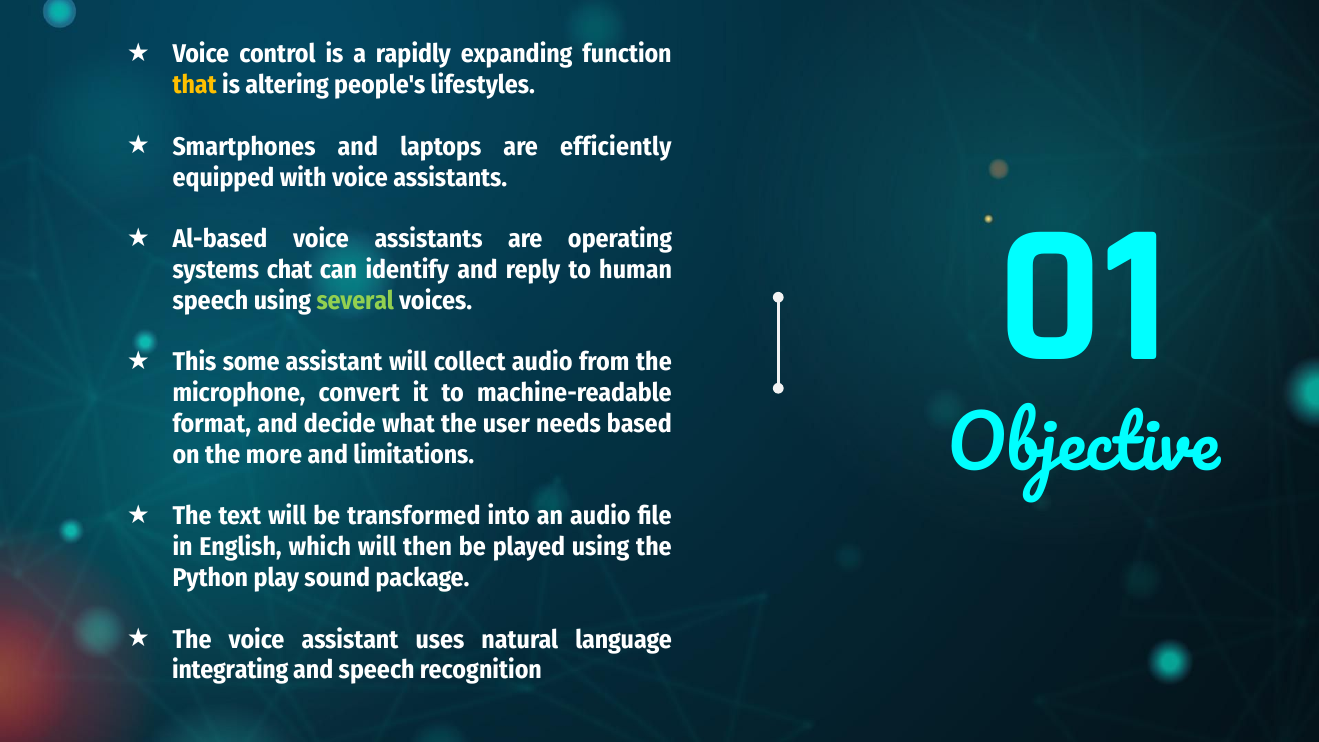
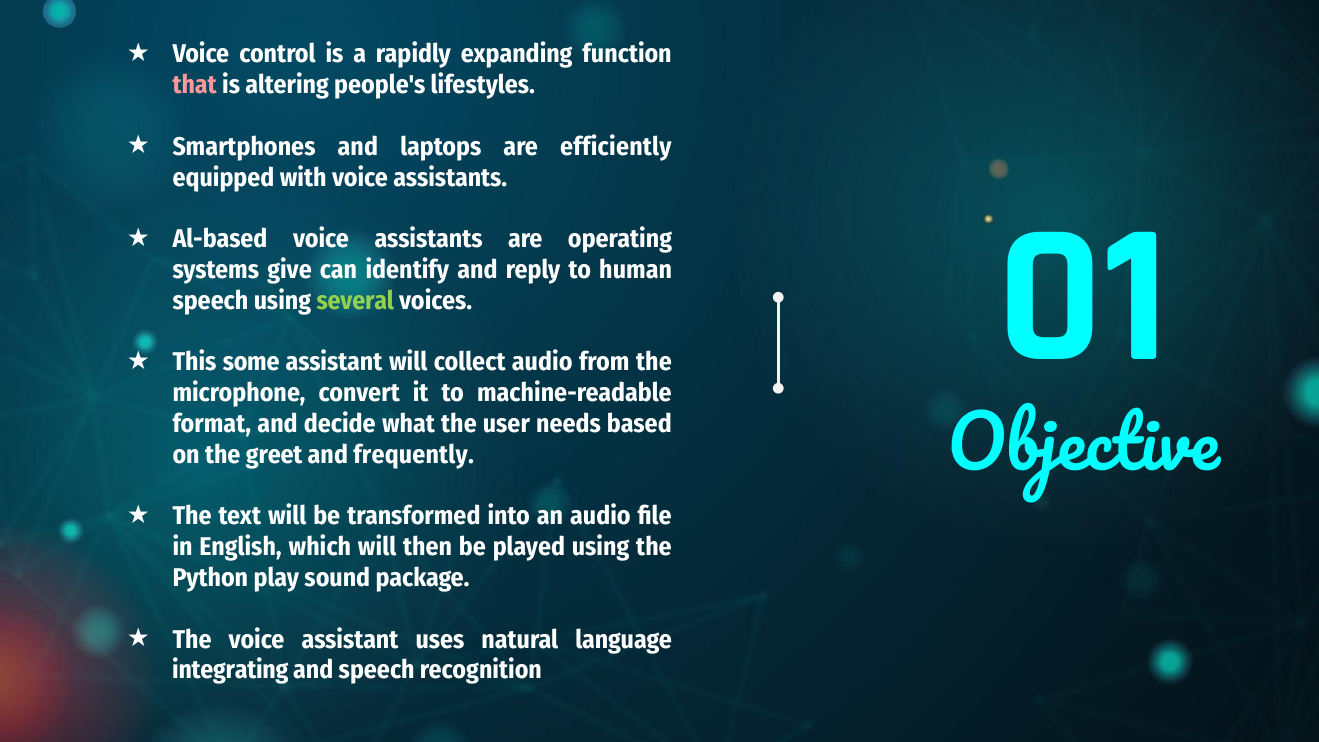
that colour: yellow -> pink
chat: chat -> give
more: more -> greet
limitations: limitations -> frequently
